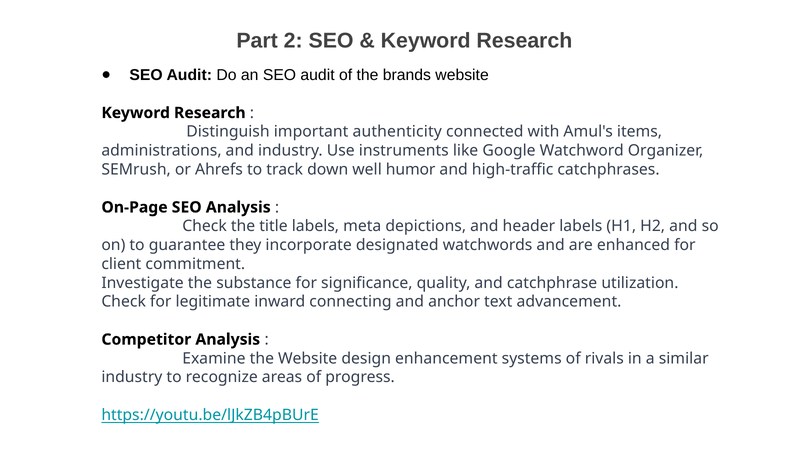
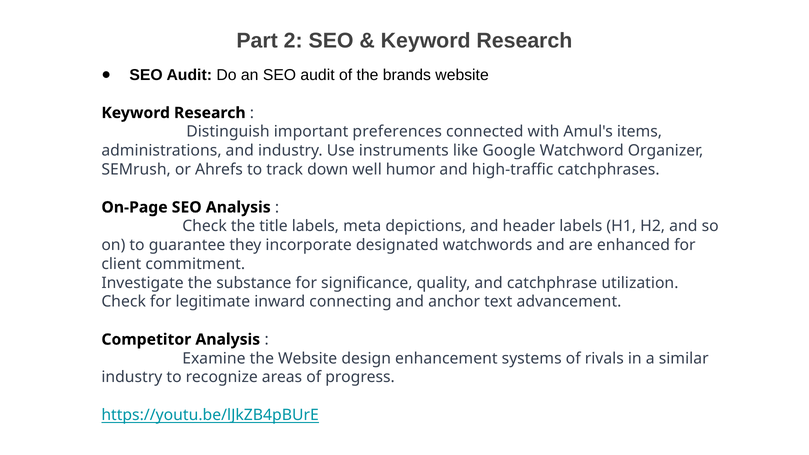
authenticity: authenticity -> preferences
